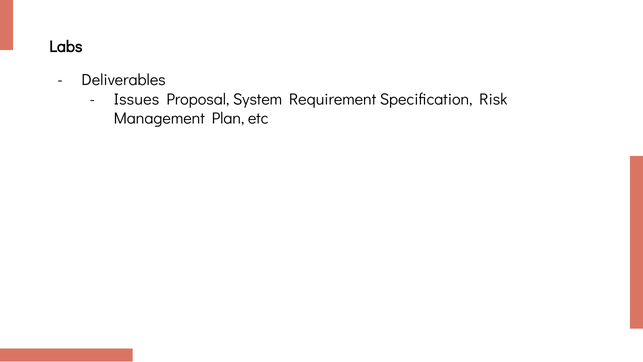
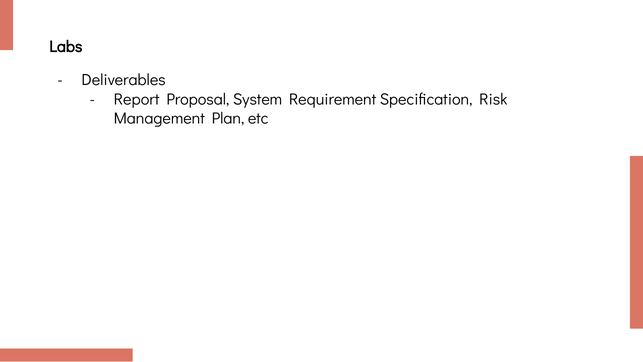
Issues: Issues -> Report
